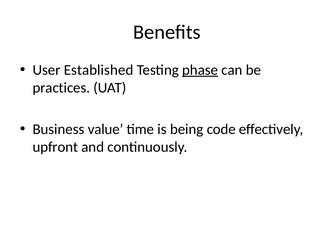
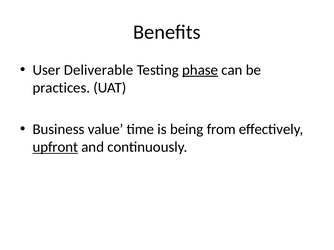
Established: Established -> Deliverable
code: code -> from
upfront underline: none -> present
